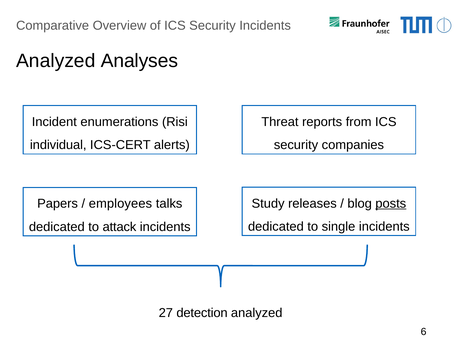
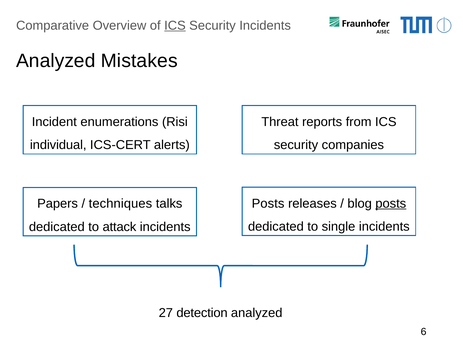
ICS at (175, 25) underline: none -> present
Analyses: Analyses -> Mistakes
Study at (268, 204): Study -> Posts
employees: employees -> techniques
